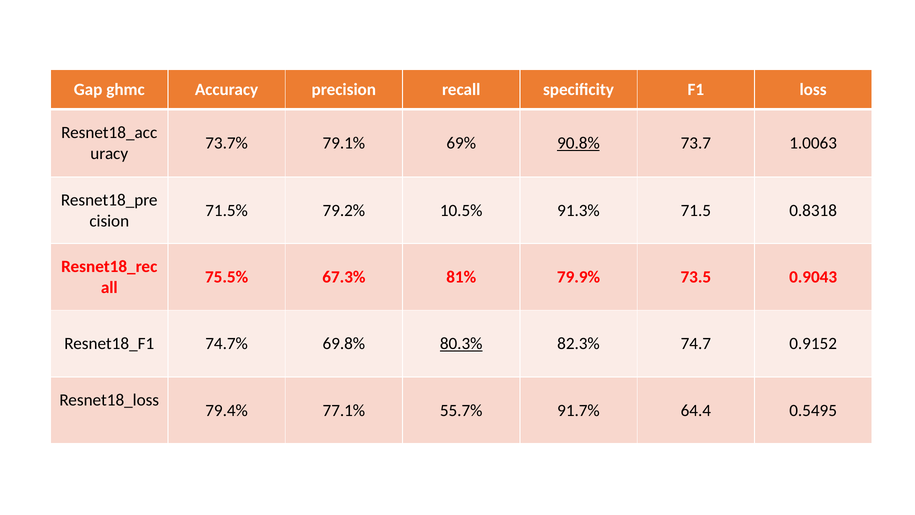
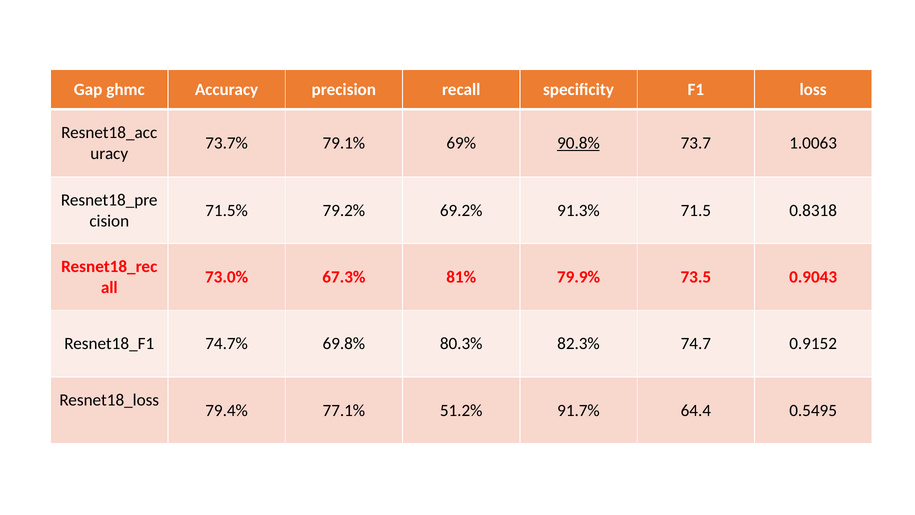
10.5%: 10.5% -> 69.2%
75.5%: 75.5% -> 73.0%
80.3% underline: present -> none
55.7%: 55.7% -> 51.2%
